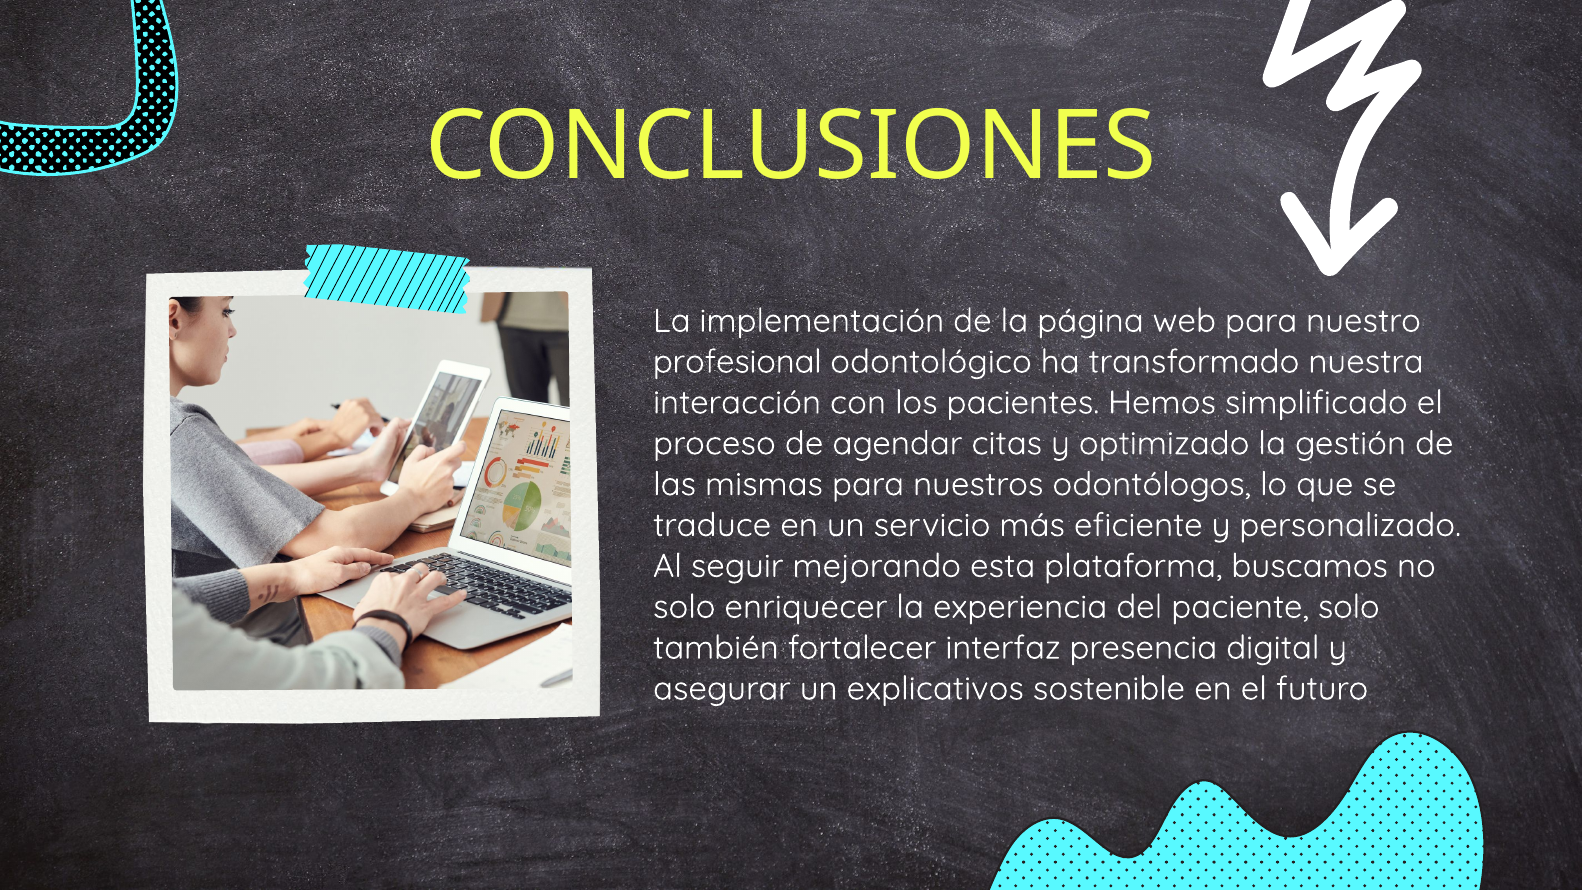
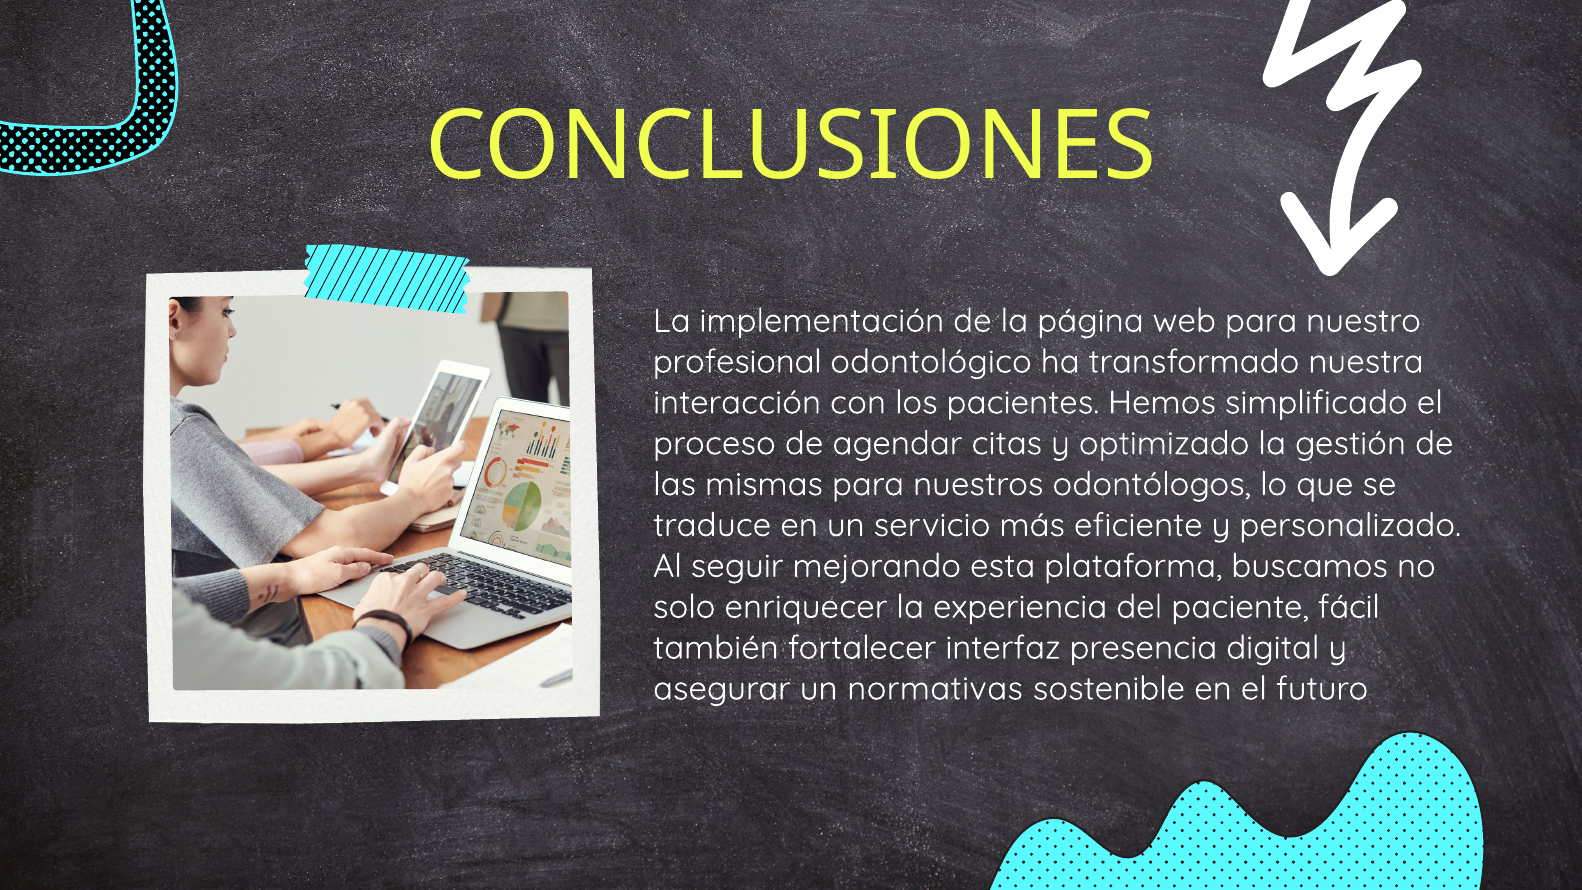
paciente solo: solo -> fácil
explicativos: explicativos -> normativas
